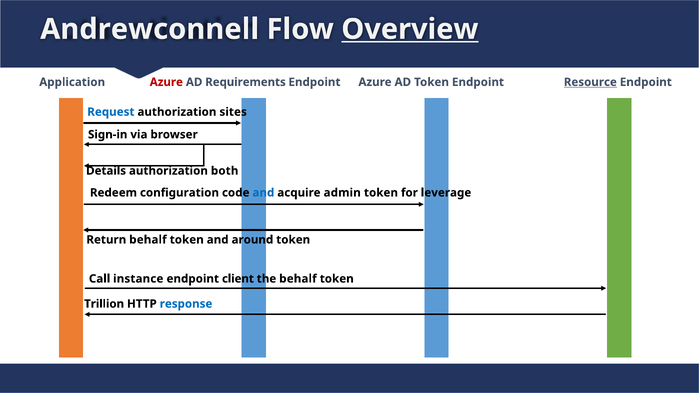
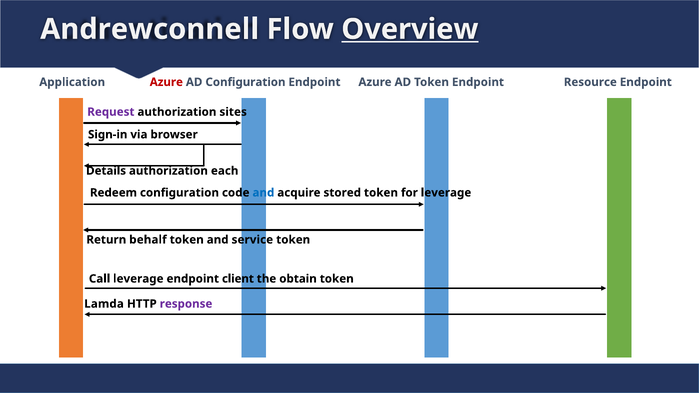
AD Requirements: Requirements -> Configuration
Resource underline: present -> none
Request colour: blue -> purple
both: both -> each
admin: admin -> stored
around: around -> service
Call instance: instance -> leverage
the behalf: behalf -> obtain
Trillion: Trillion -> Lamda
response colour: blue -> purple
